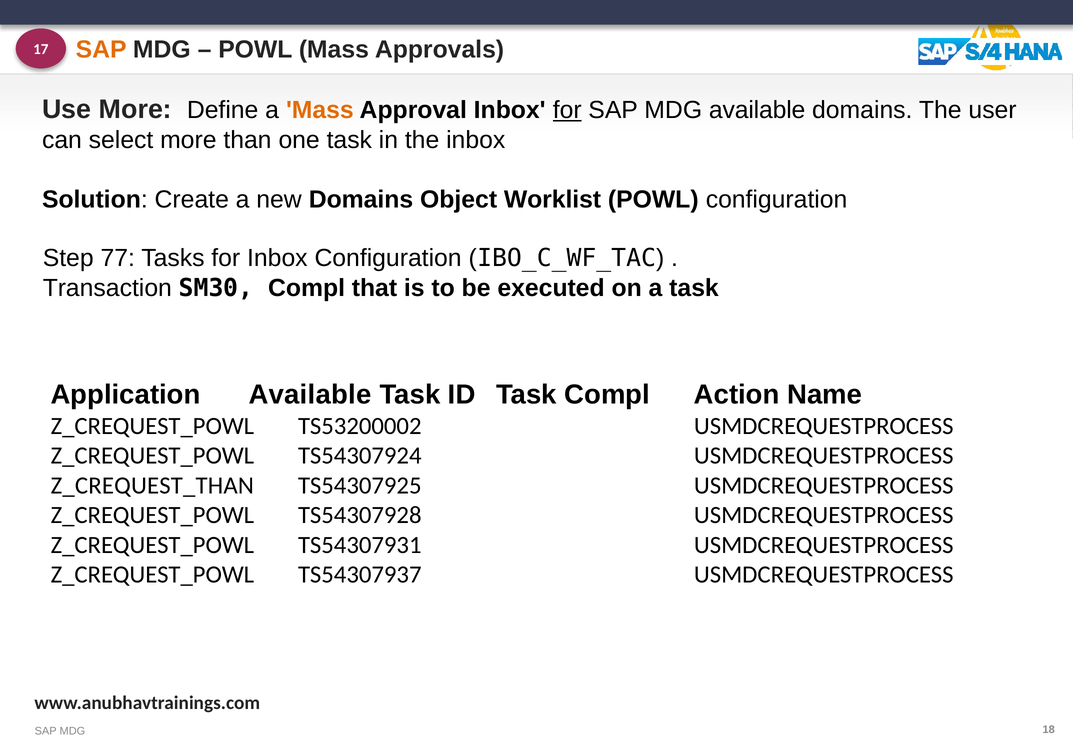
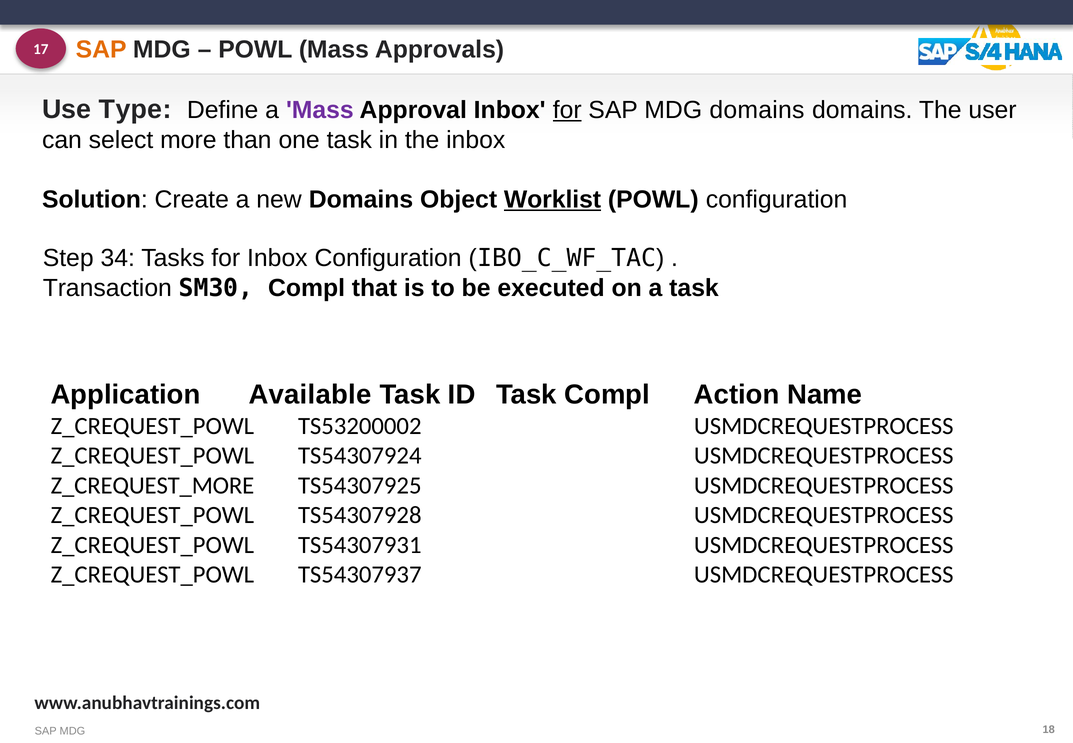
Use More: More -> Type
Mass at (320, 110) colour: orange -> purple
MDG available: available -> domains
Worklist underline: none -> present
77: 77 -> 34
Z_CREQUEST_THAN: Z_CREQUEST_THAN -> Z_CREQUEST_MORE
